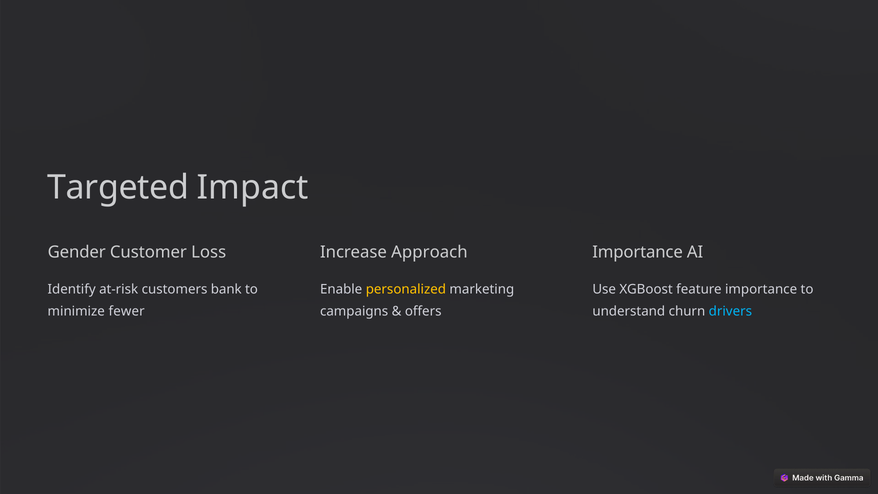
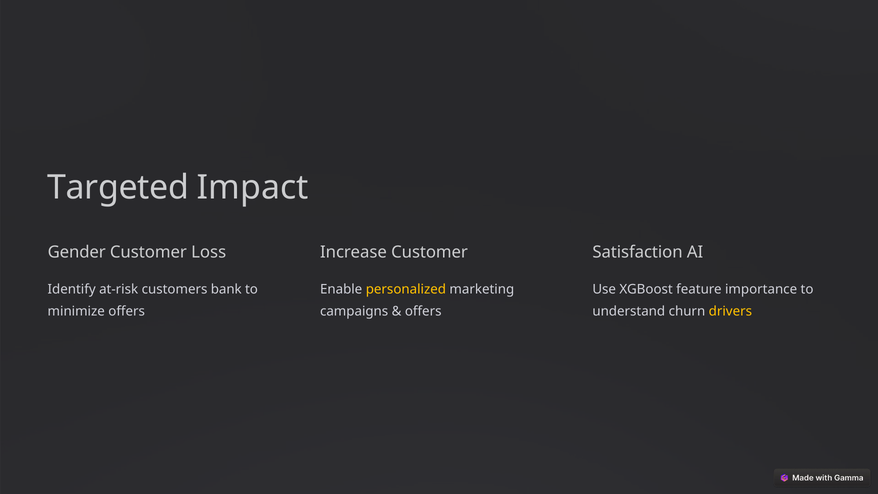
Increase Approach: Approach -> Customer
Importance at (638, 252): Importance -> Satisfaction
minimize fewer: fewer -> offers
drivers colour: light blue -> yellow
